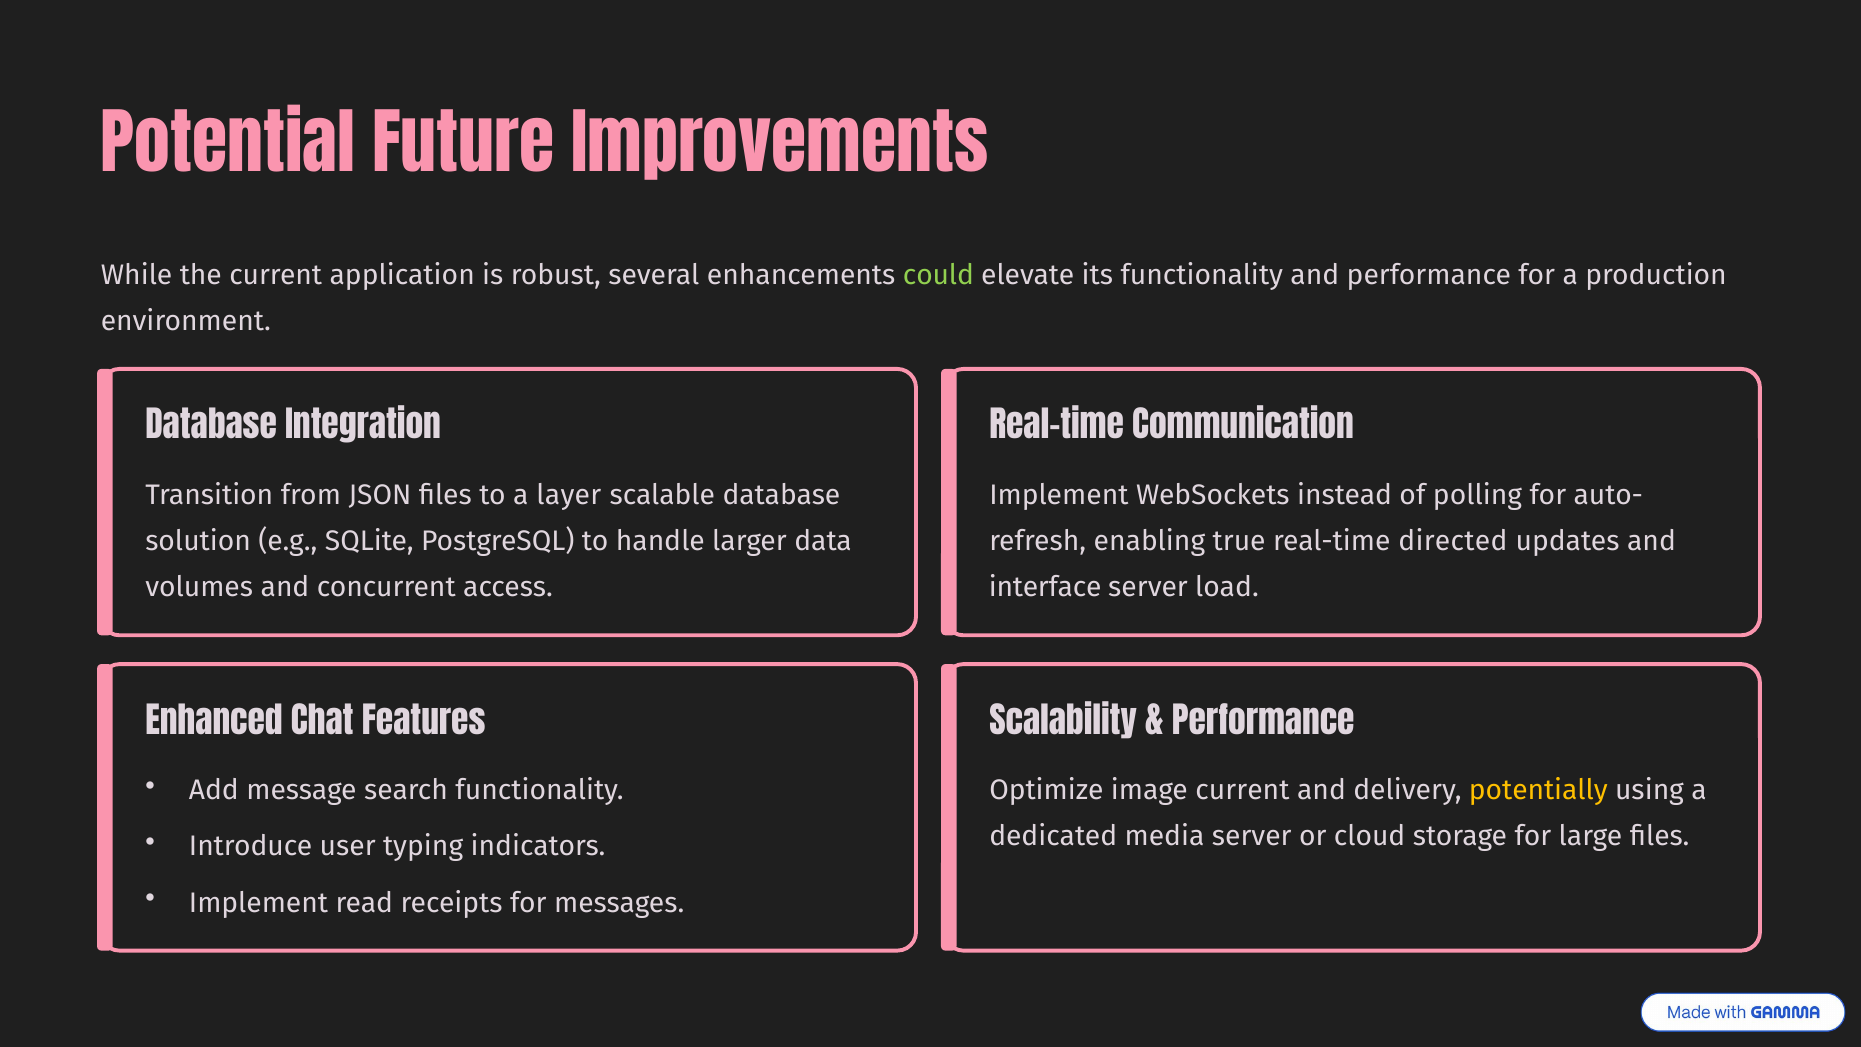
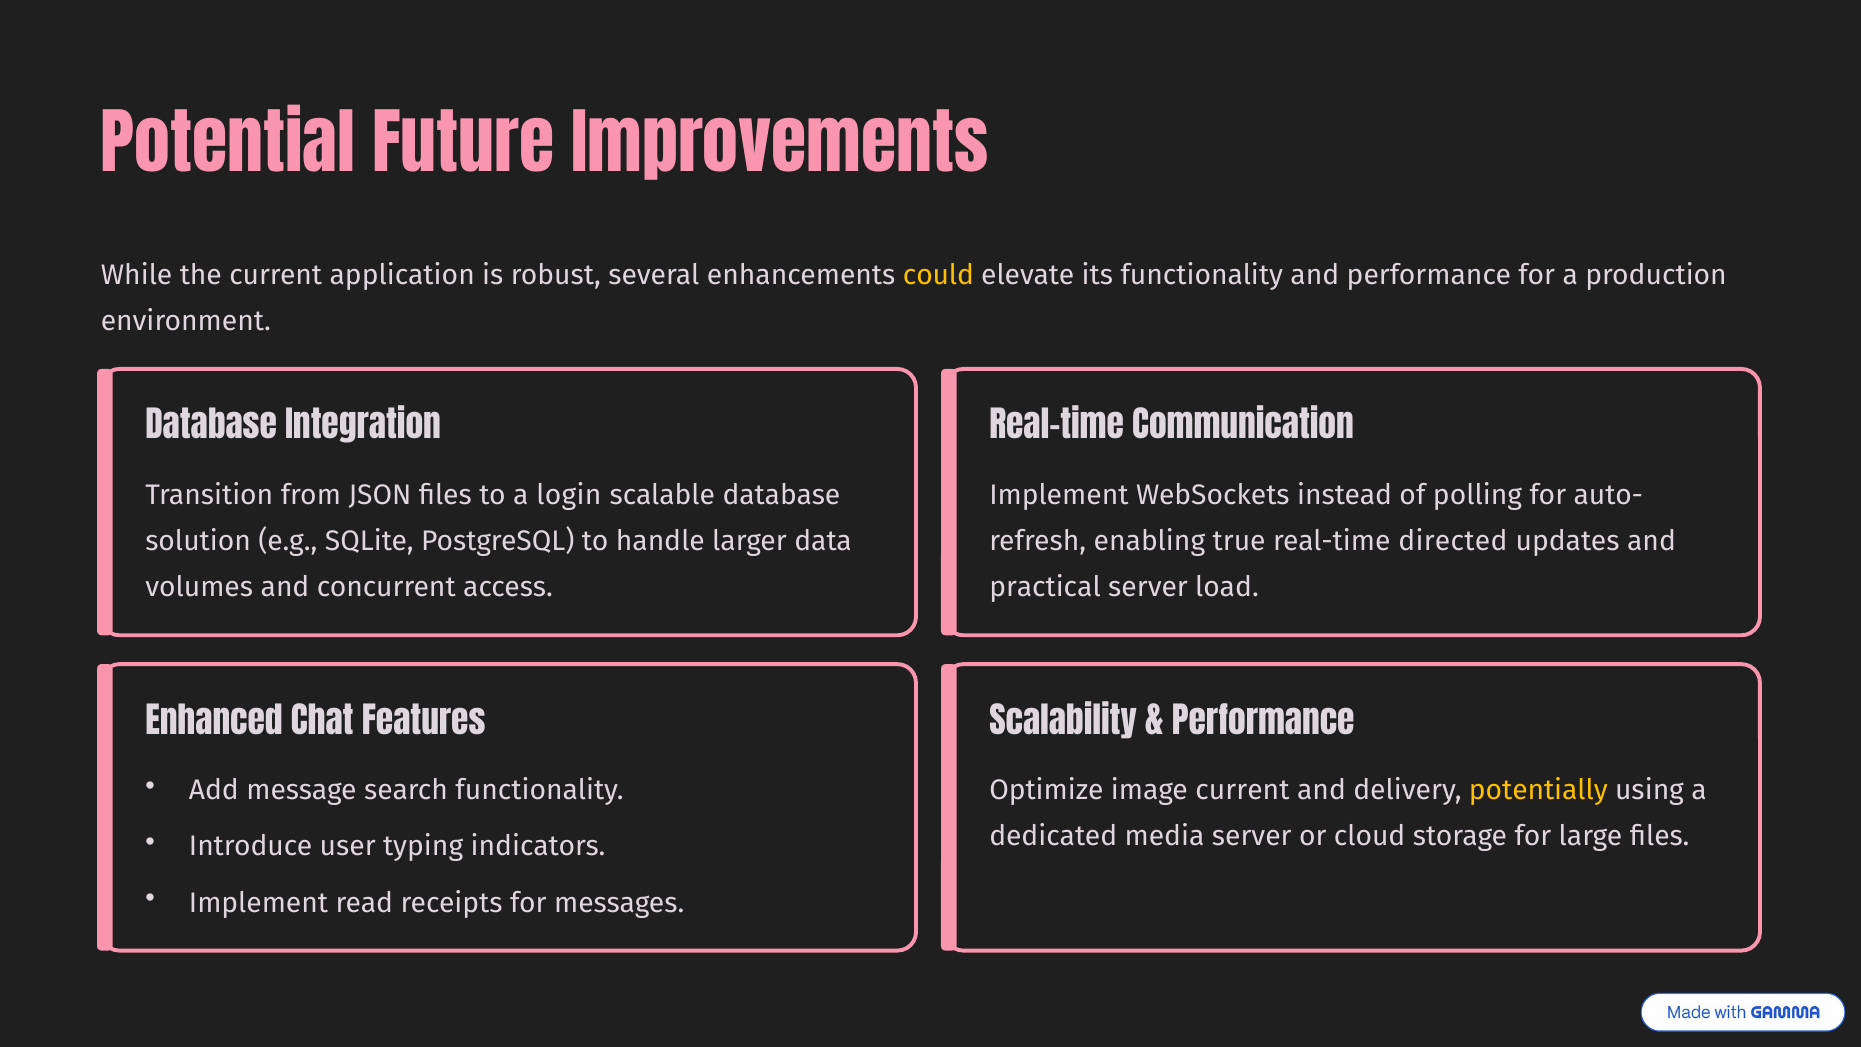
could colour: light green -> yellow
layer: layer -> login
interface: interface -> practical
